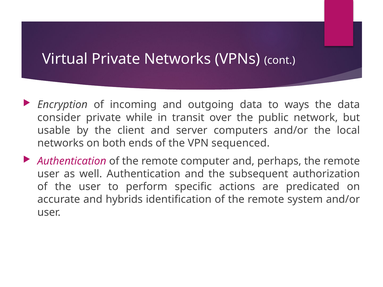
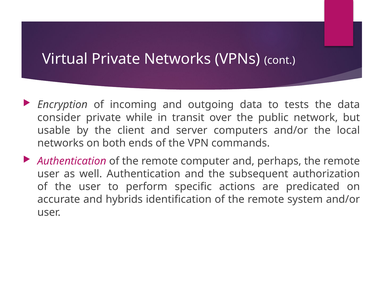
ways: ways -> tests
sequenced: sequenced -> commands
